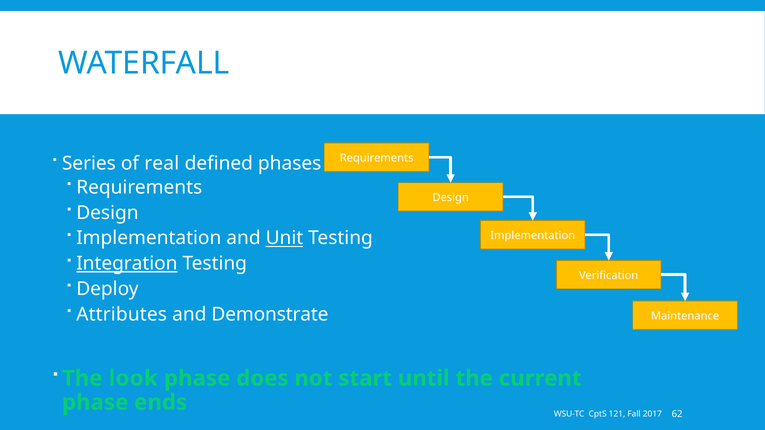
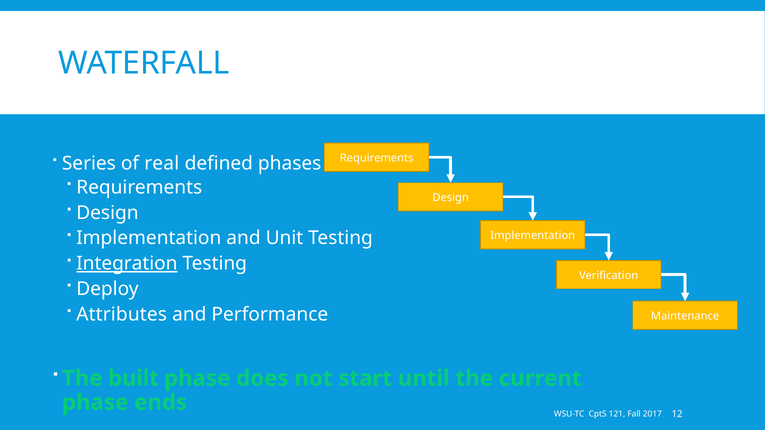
Unit underline: present -> none
Demonstrate: Demonstrate -> Performance
look: look -> built
62: 62 -> 12
